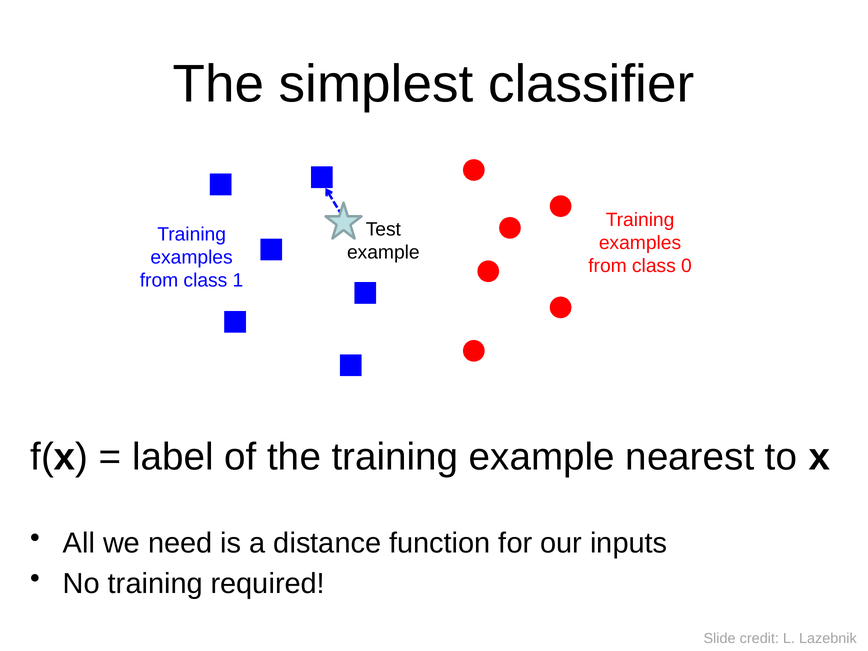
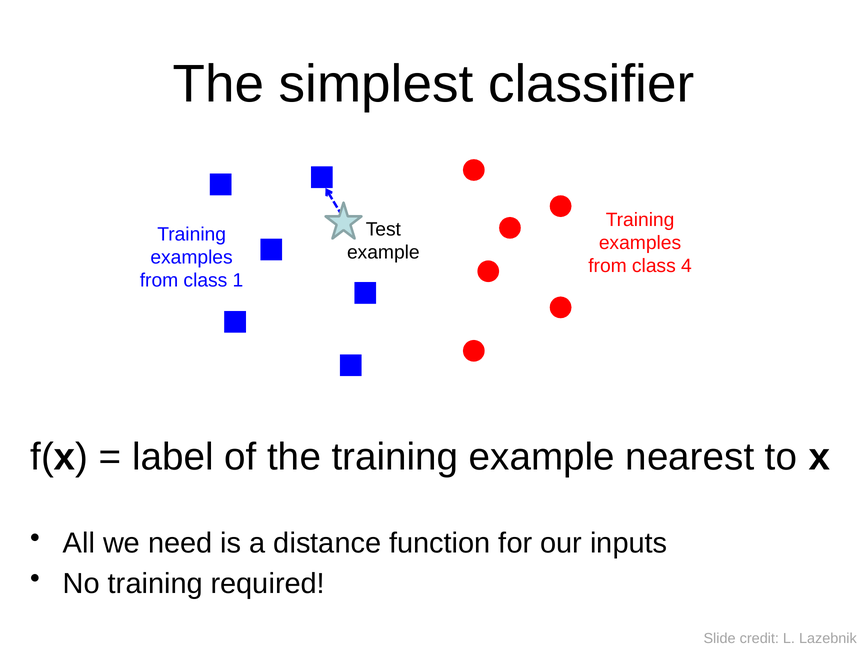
0: 0 -> 4
